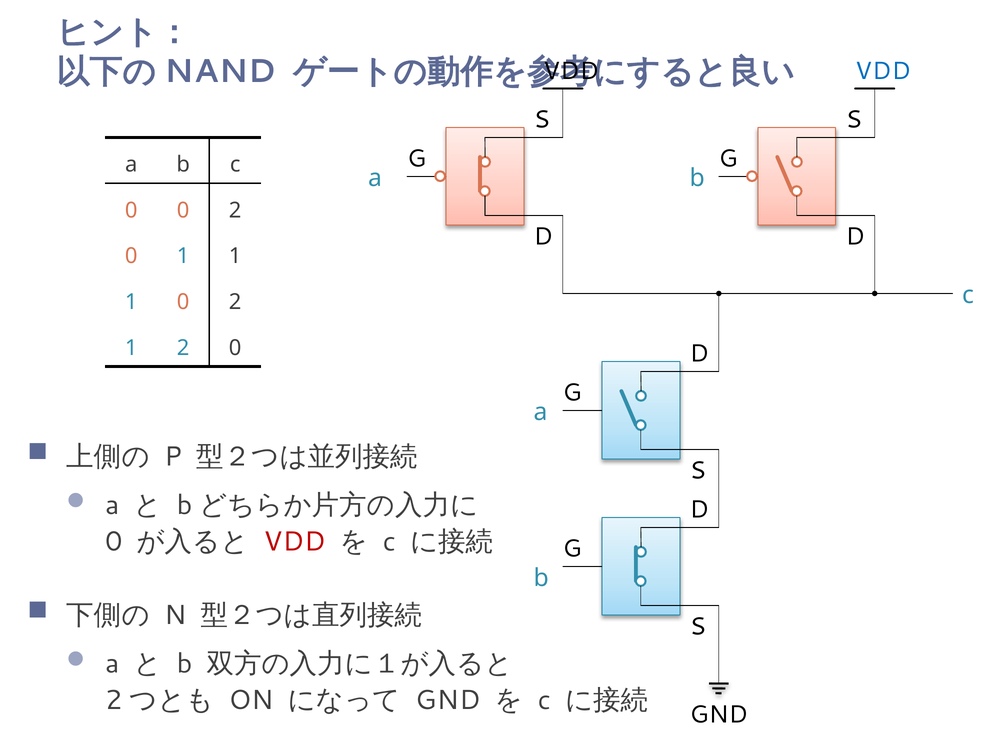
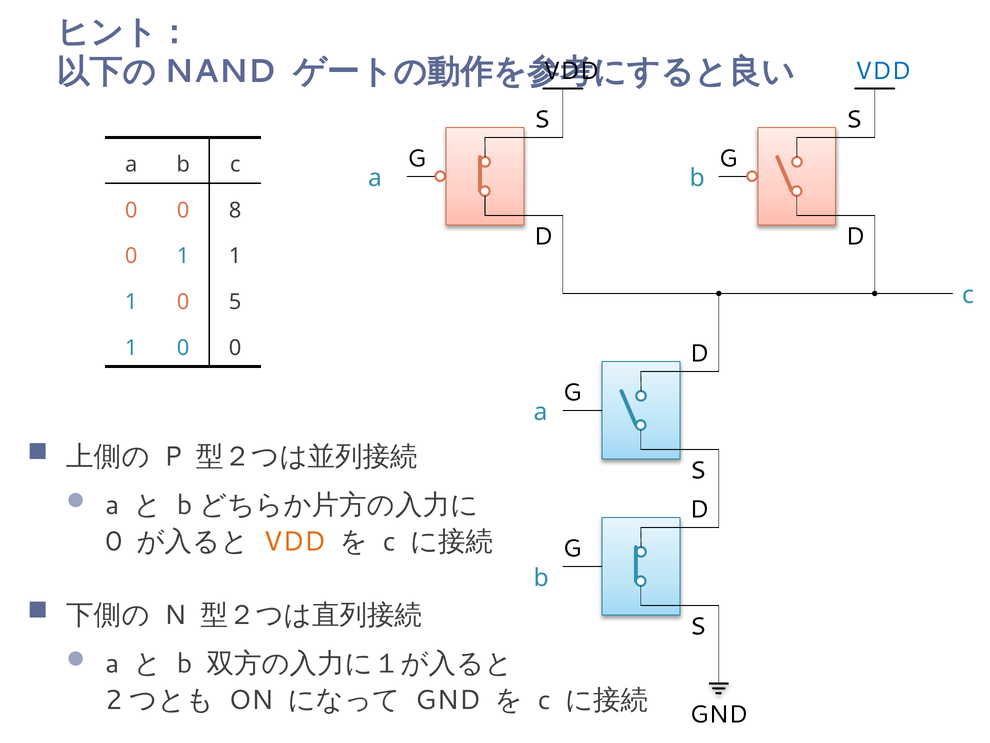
0 0 2: 2 -> 8
1 0 2: 2 -> 5
2 at (183, 348): 2 -> 0
VDD at (295, 541) colour: red -> orange
